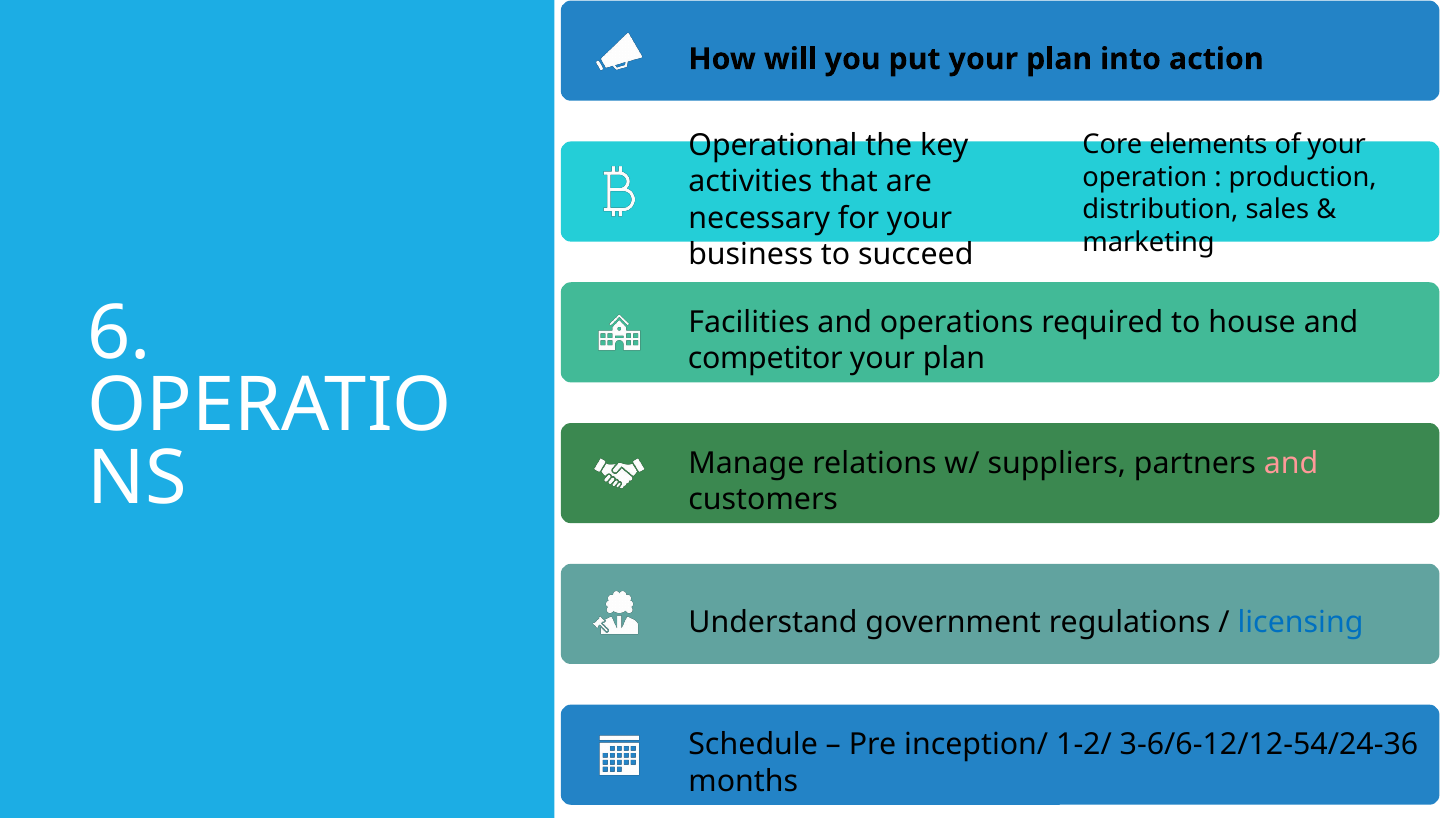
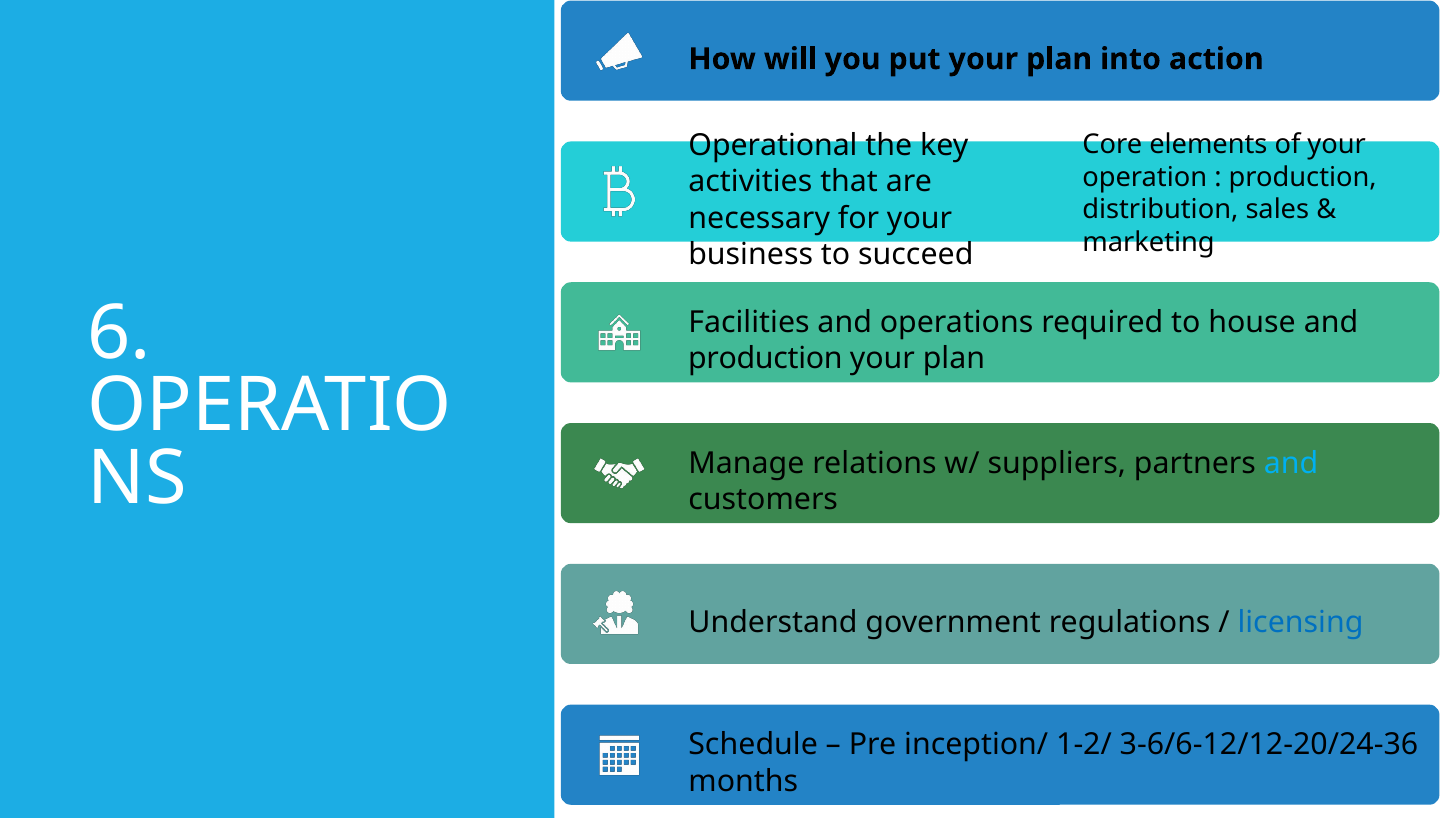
competitor at (765, 359): competitor -> production
and at (1291, 463) colour: pink -> light blue
3-6/6-12/12-54/24-36: 3-6/6-12/12-54/24-36 -> 3-6/6-12/12-20/24-36
